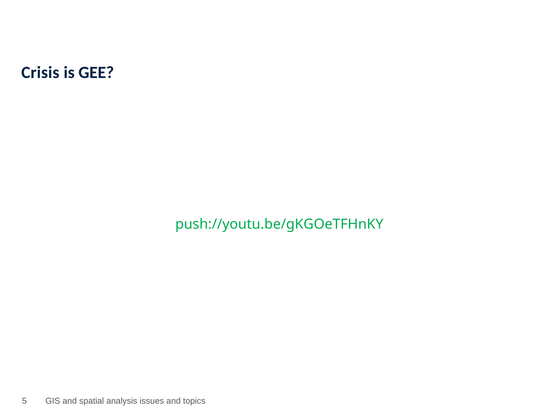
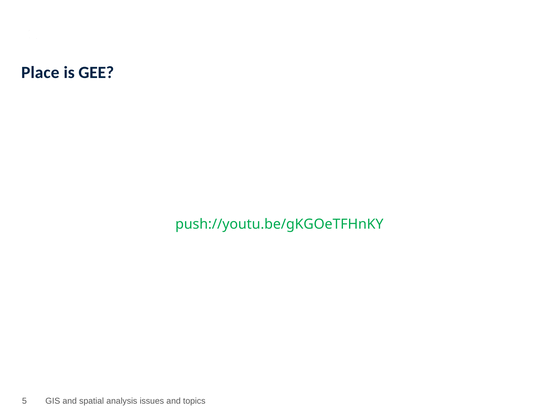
Crisis: Crisis -> Place
